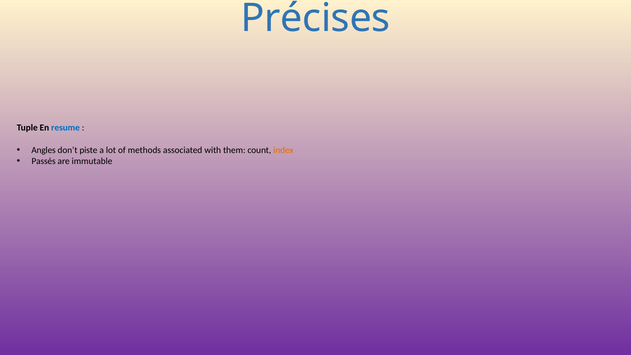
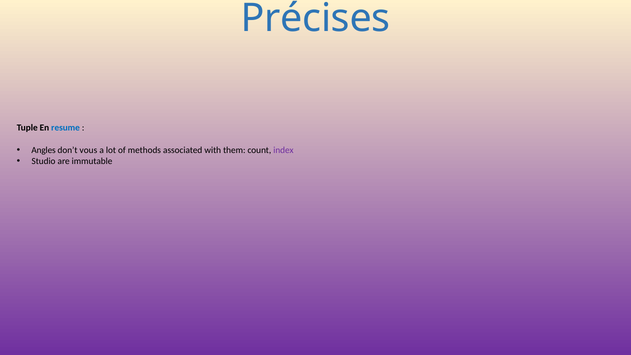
piste: piste -> vous
index colour: orange -> purple
Passés: Passés -> Studio
